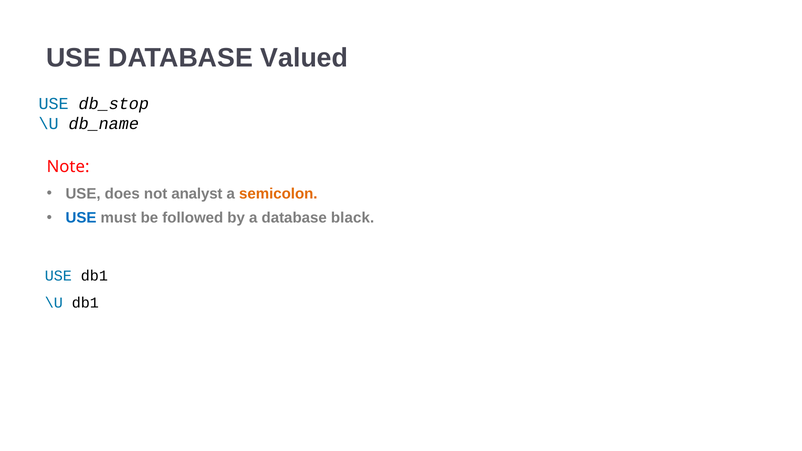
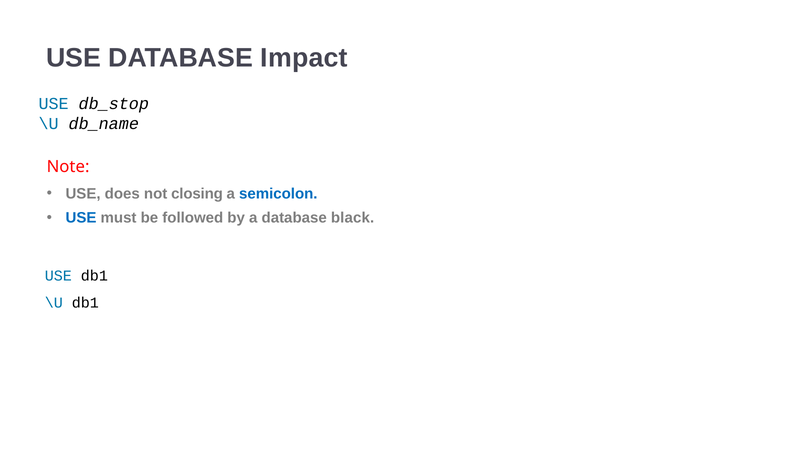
Valued: Valued -> Impact
analyst: analyst -> closing
semicolon colour: orange -> blue
